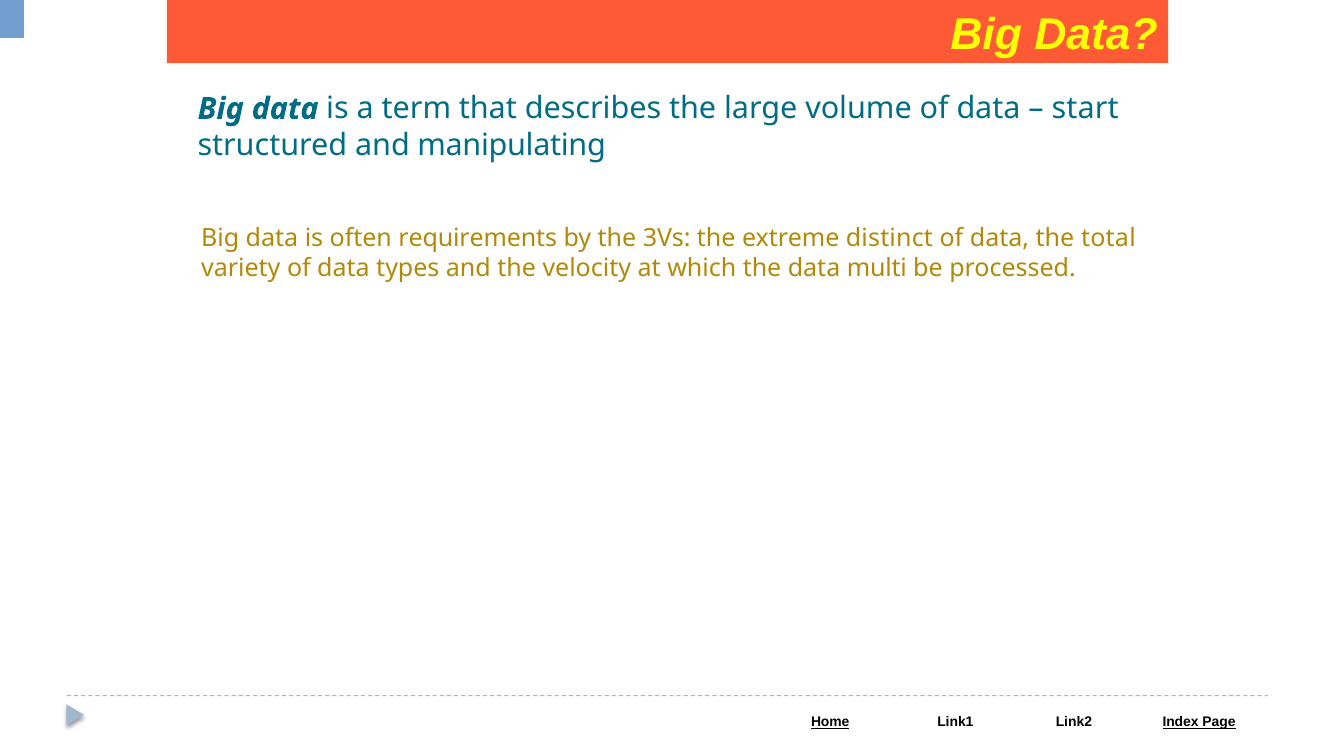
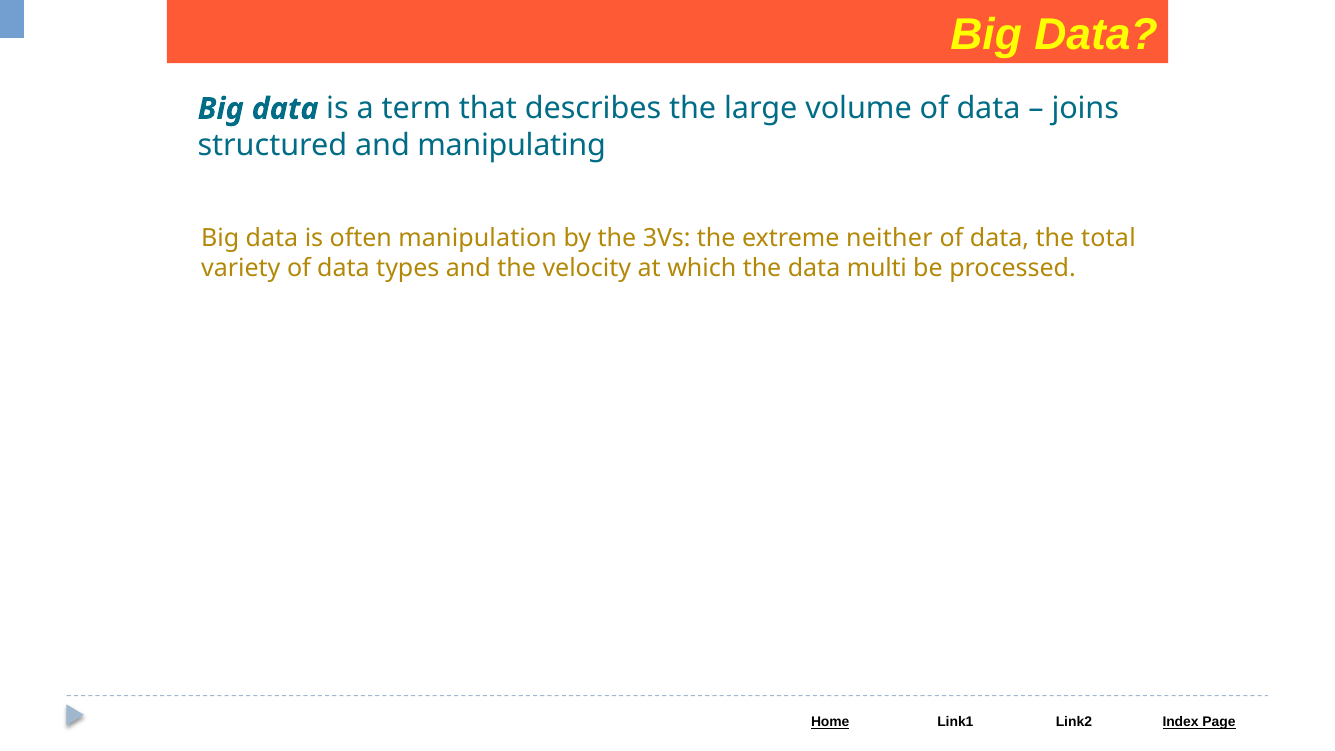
start: start -> joins
requirements: requirements -> manipulation
distinct: distinct -> neither
